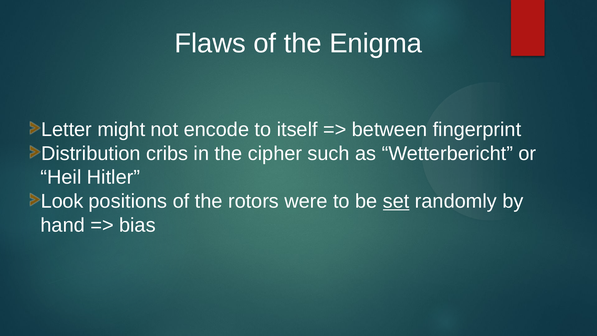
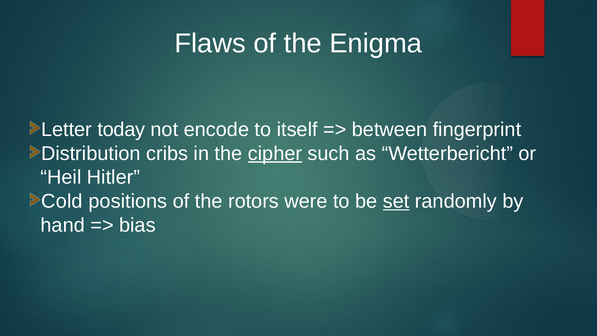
might: might -> today
cipher underline: none -> present
Look: Look -> Cold
